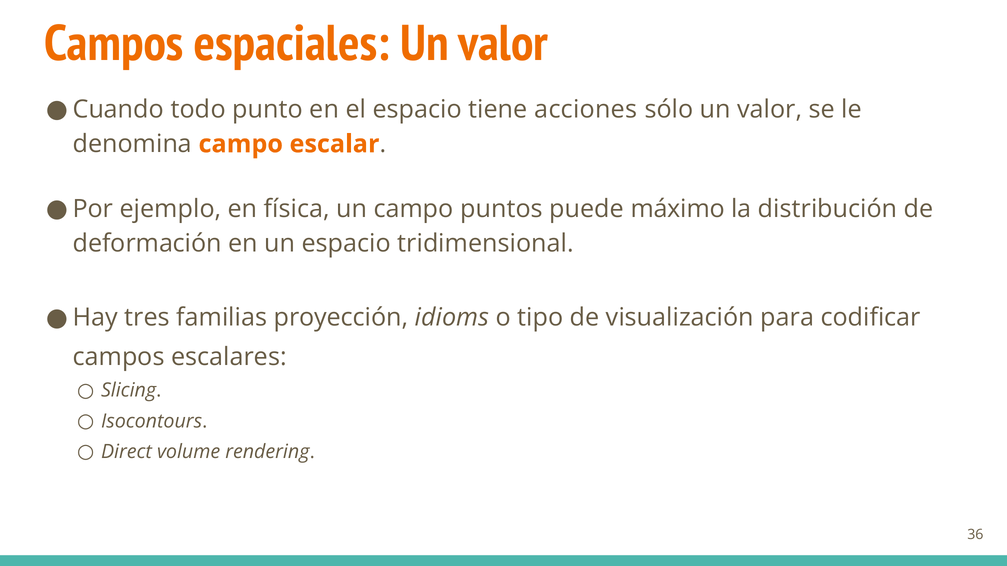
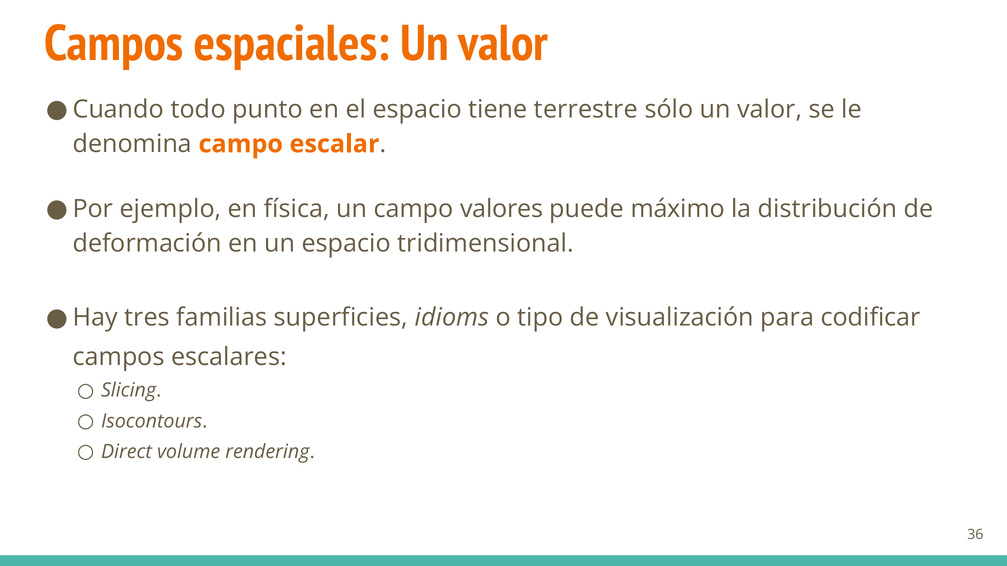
acciones: acciones -> terrestre
puntos: puntos -> valores
proyección: proyección -> superficies
